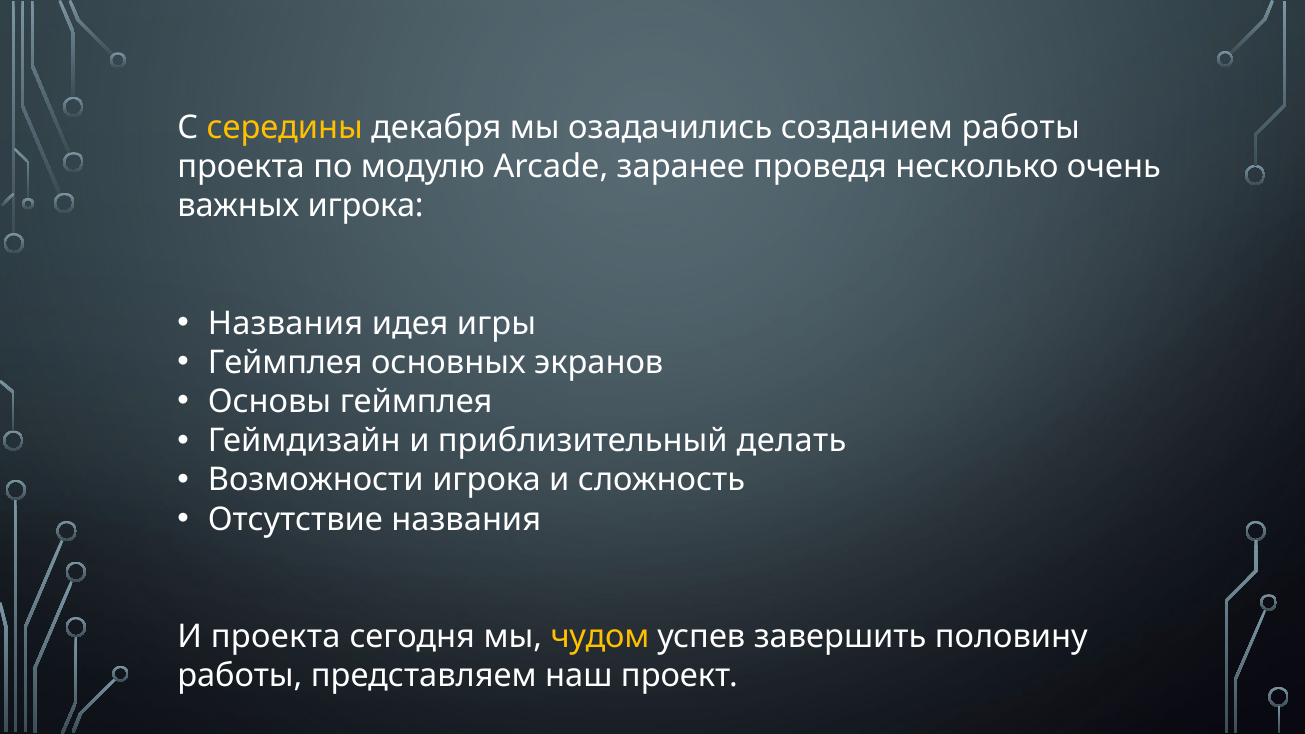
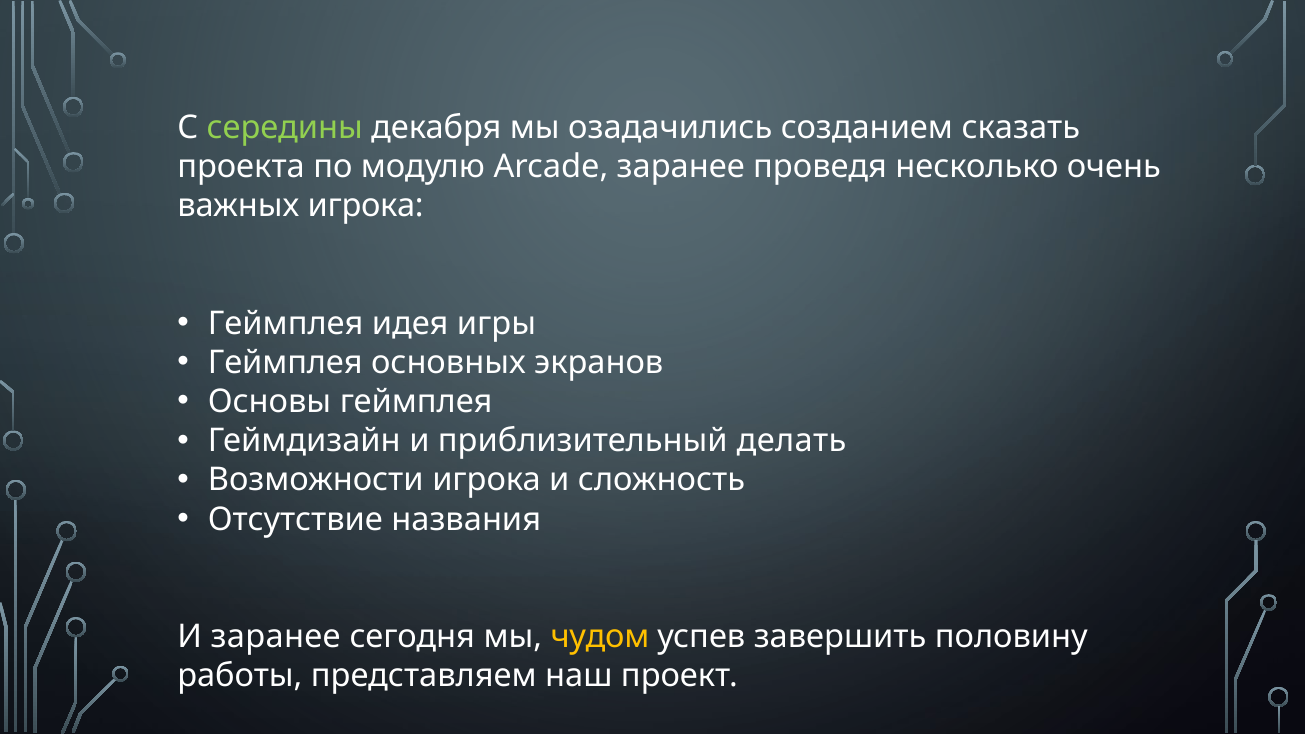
середины colour: yellow -> light green
созданием работы: работы -> сказать
Названия at (286, 324): Названия -> Геймплея
И проекта: проекта -> заранее
